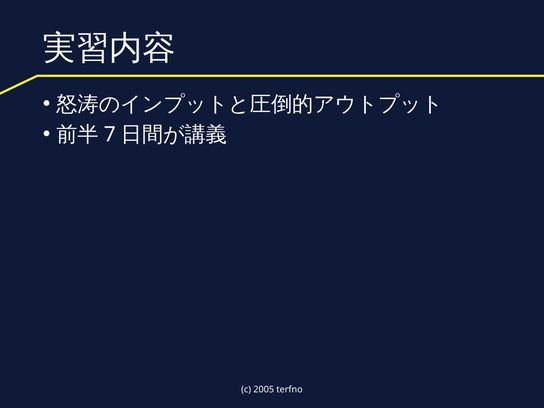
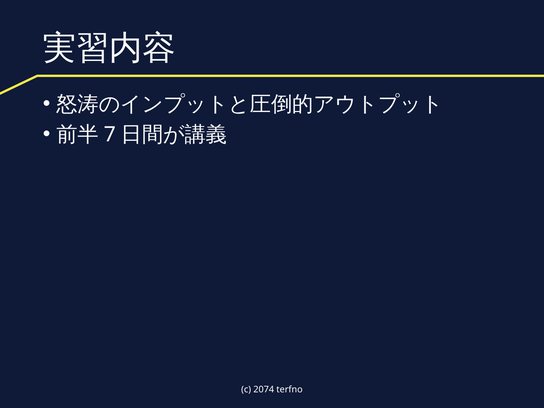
2005: 2005 -> 2074
